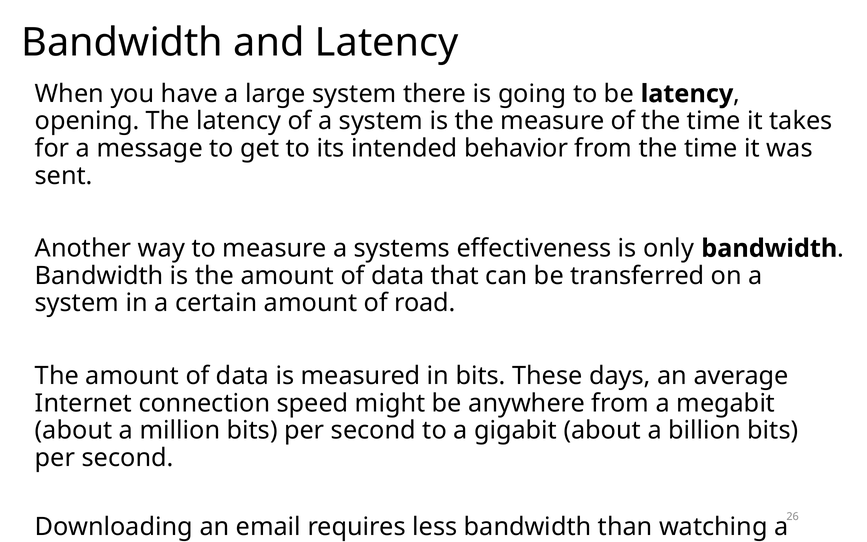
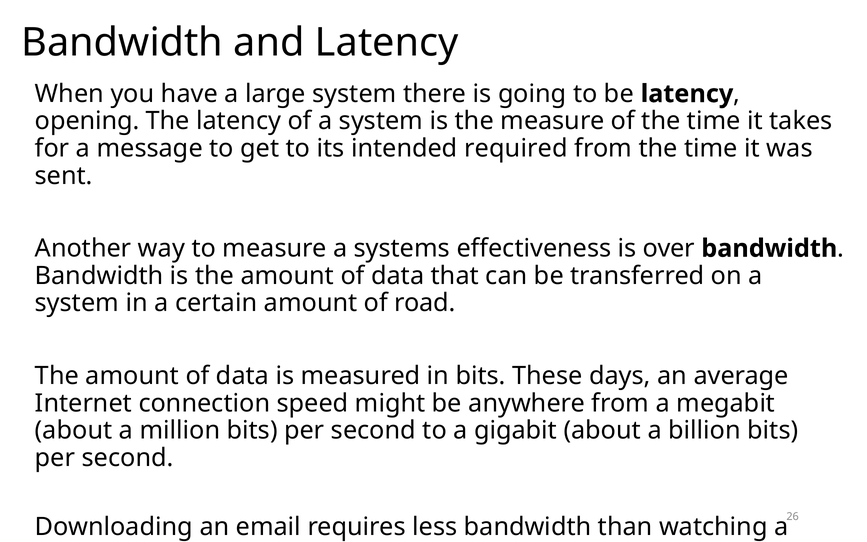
behavior: behavior -> required
only: only -> over
